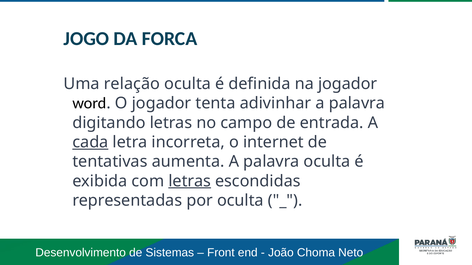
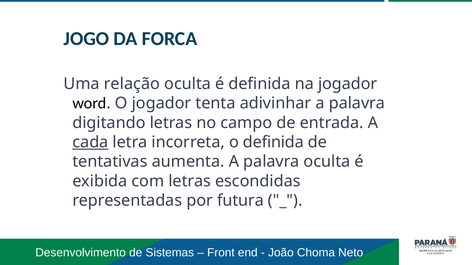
o internet: internet -> definida
letras at (190, 181) underline: present -> none
por oculta: oculta -> futura
